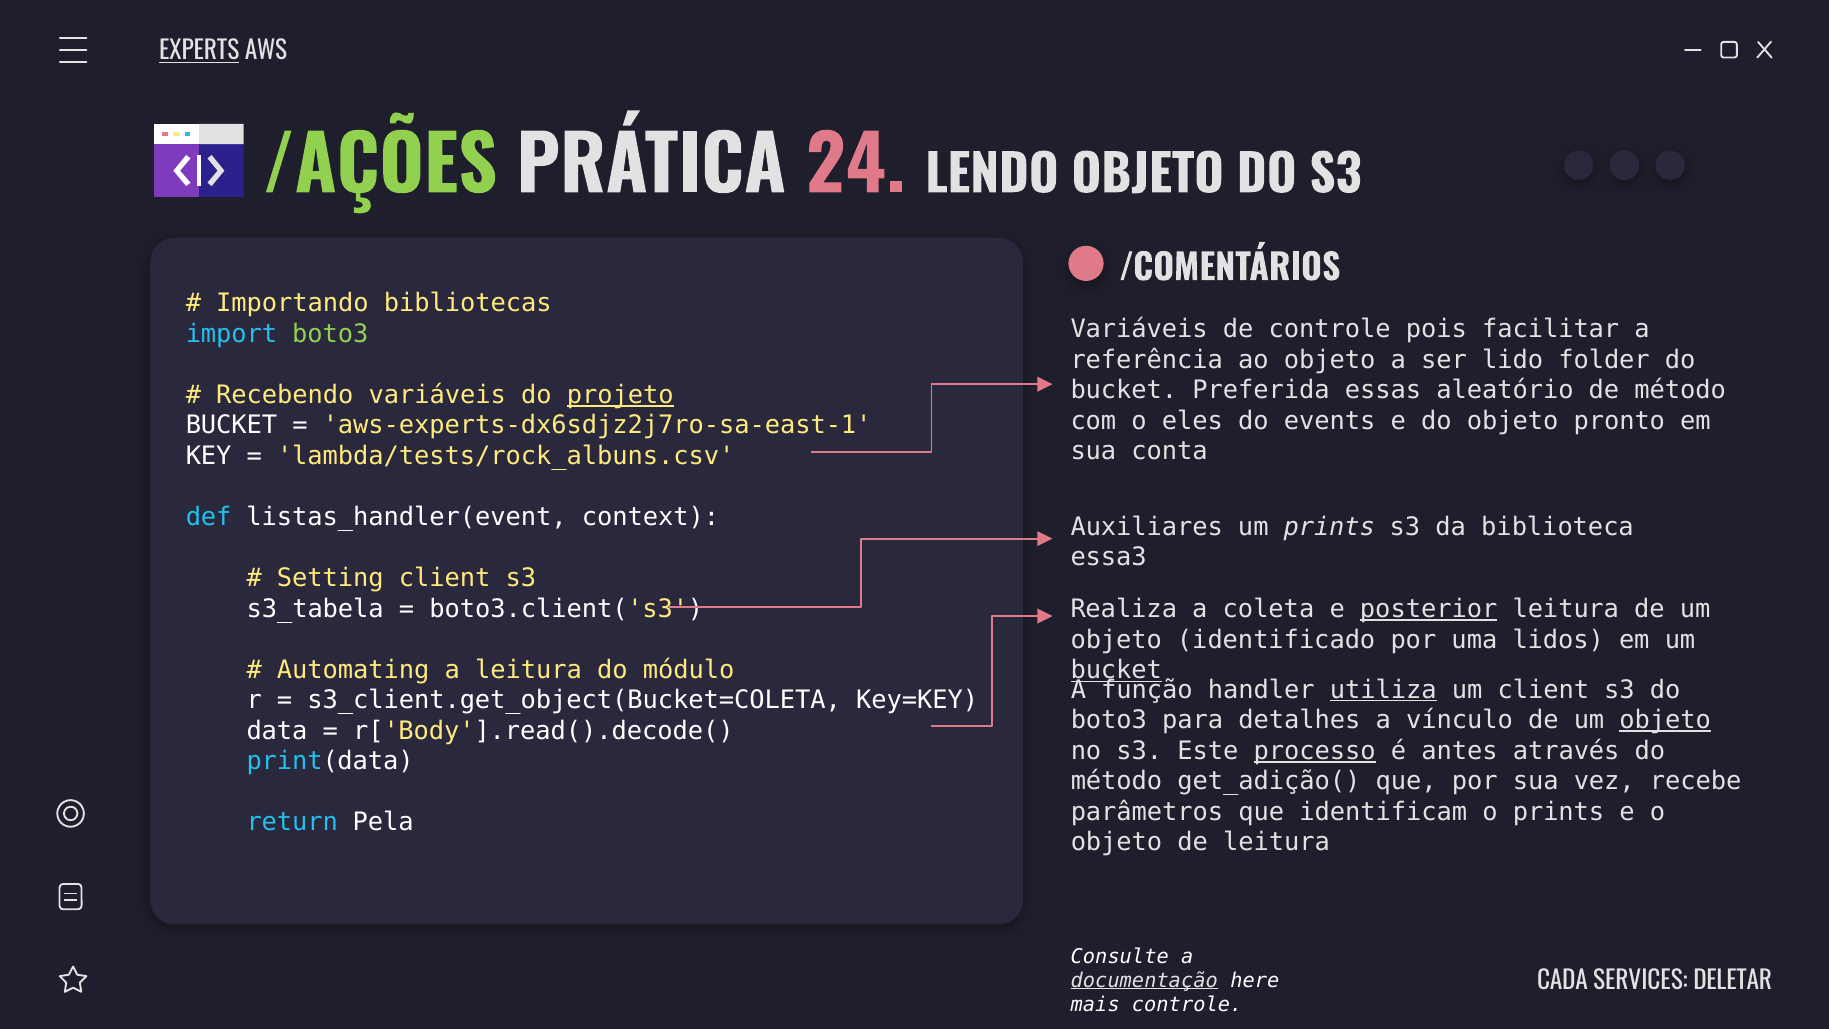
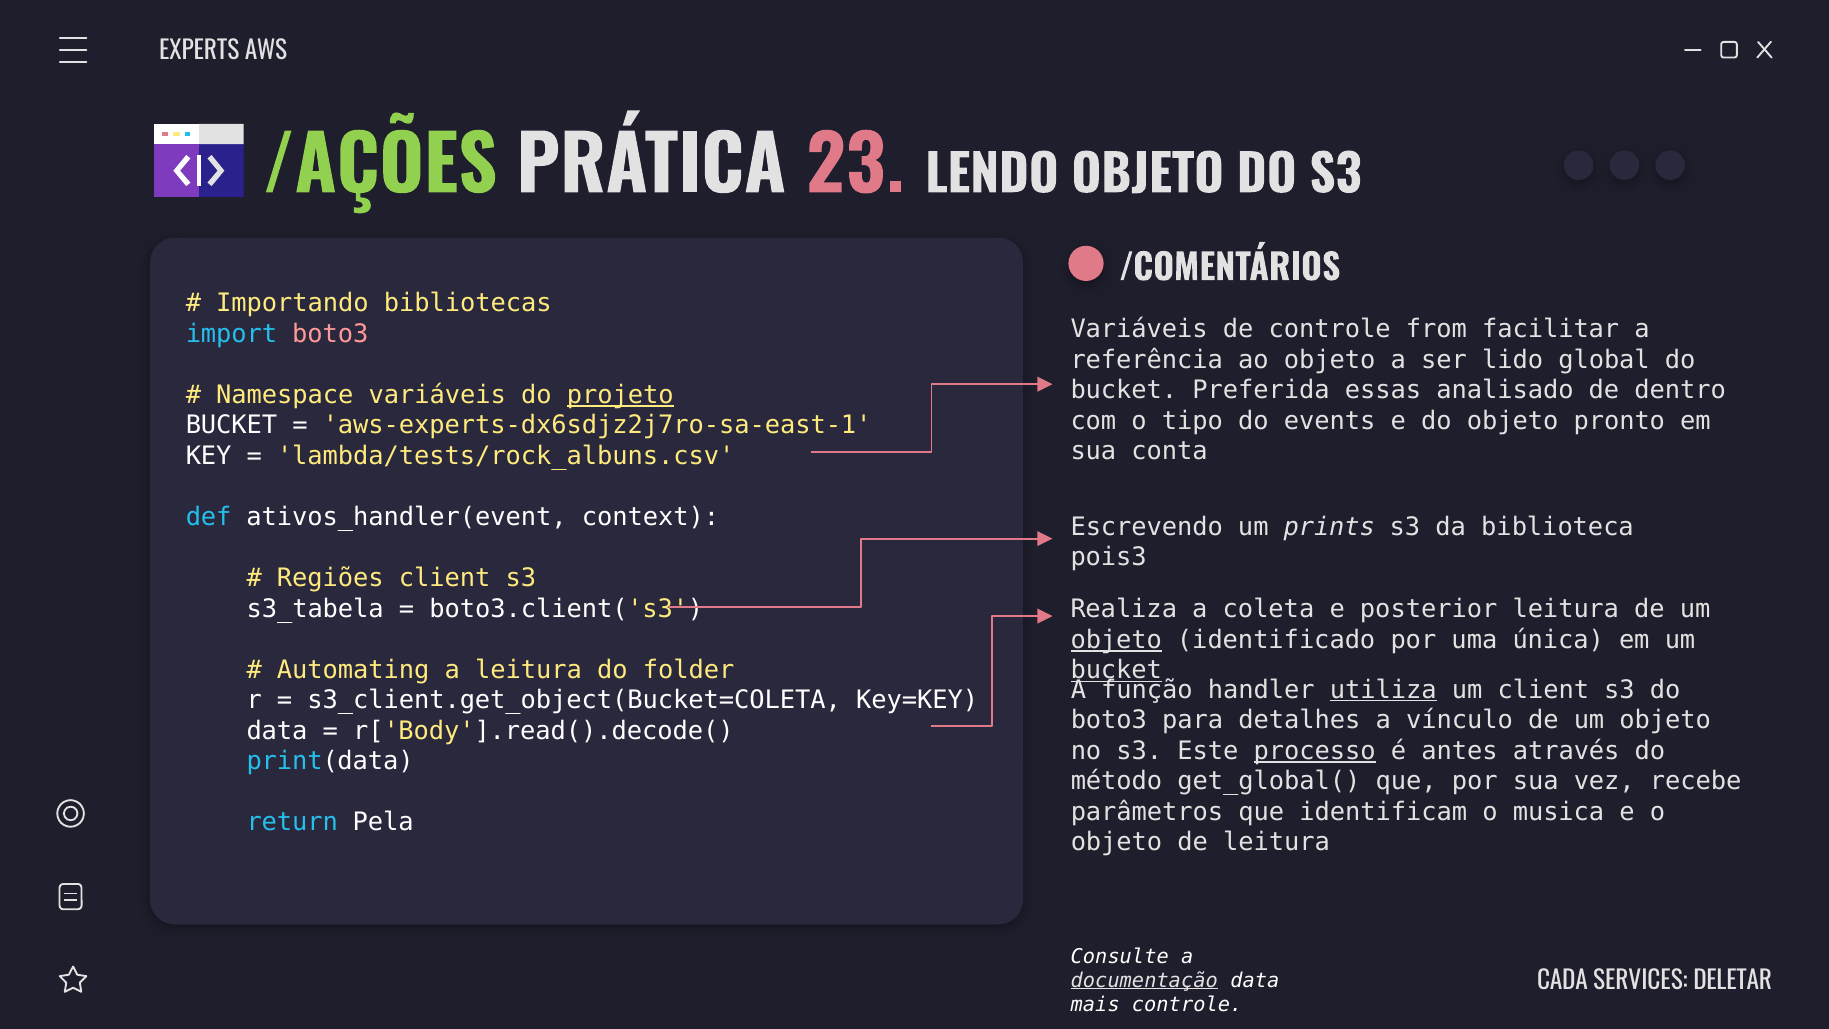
EXPERTS underline: present -> none
24: 24 -> 23
pois: pois -> from
boto3 at (330, 334) colour: light green -> pink
folder: folder -> global
aleatório: aleatório -> analisado
de método: método -> dentro
Recebendo: Recebendo -> Namespace
eles: eles -> tipo
listas_handler(event: listas_handler(event -> ativos_handler(event
Auxiliares: Auxiliares -> Escrevendo
essa3: essa3 -> pois3
Setting: Setting -> Regiões
posterior underline: present -> none
objeto at (1116, 640) underline: none -> present
lidos: lidos -> única
módulo: módulo -> folder
objeto at (1665, 720) underline: present -> none
get_adição(: get_adição( -> get_global(
o prints: prints -> musica
documentação here: here -> data
